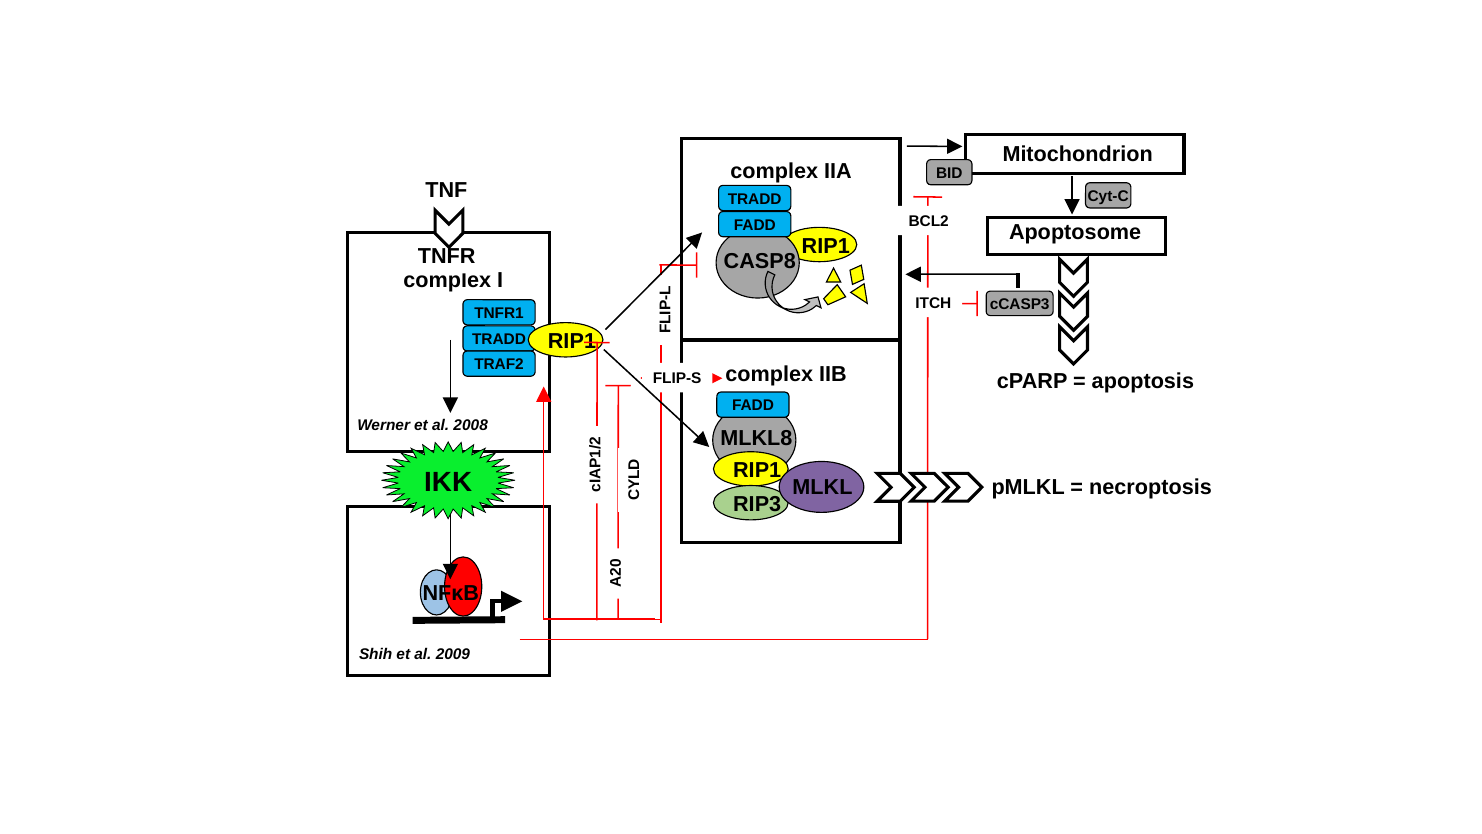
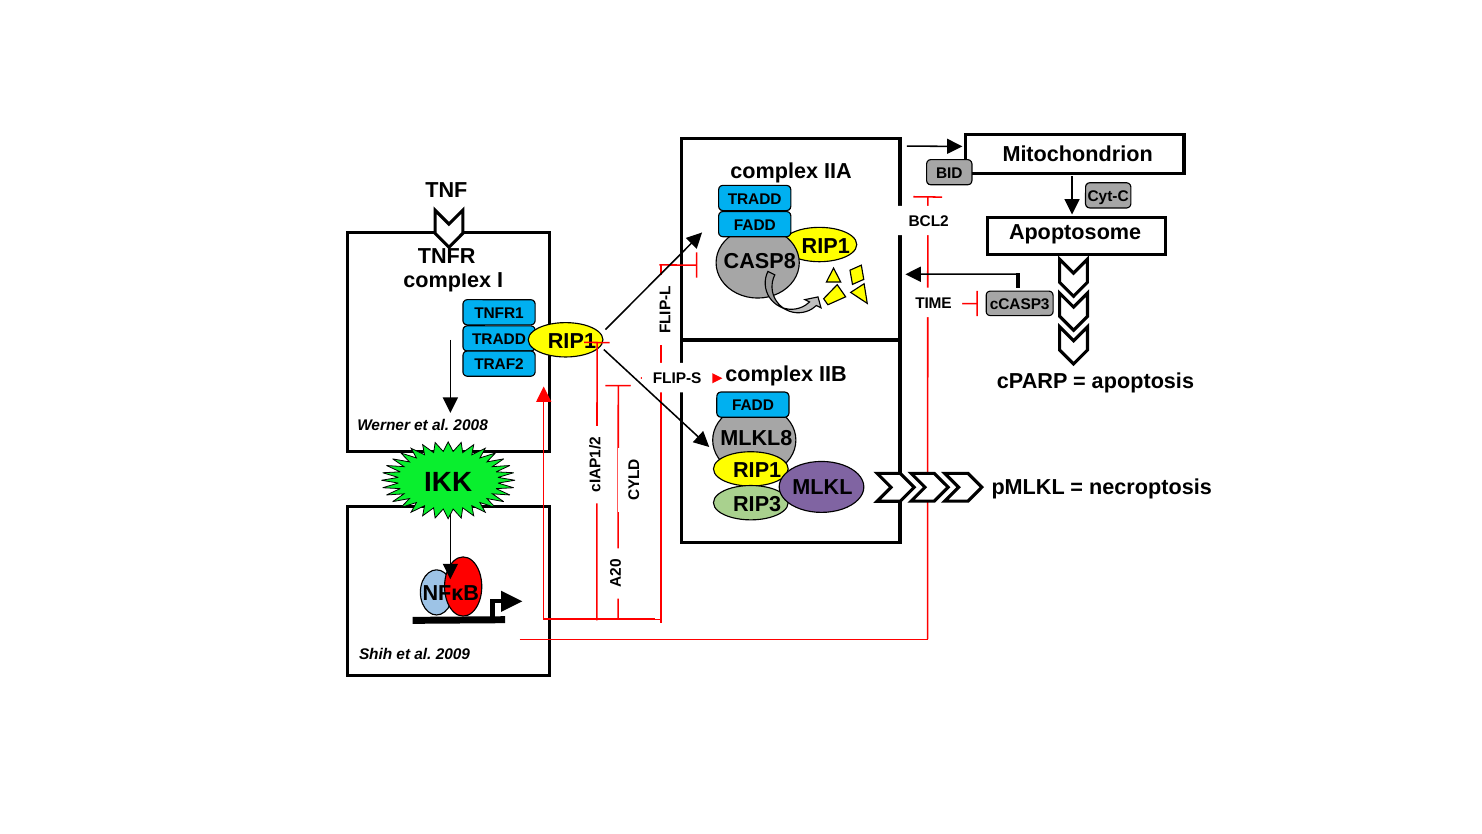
ITCH: ITCH -> TIME
